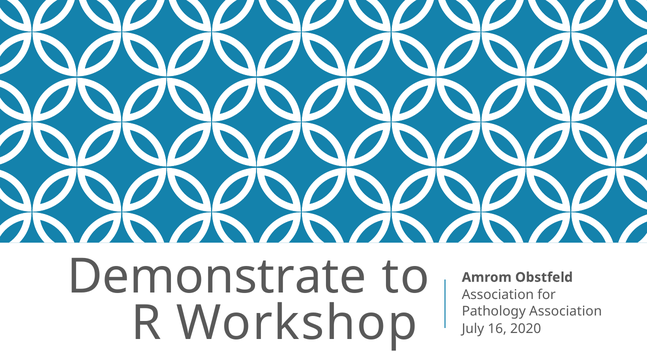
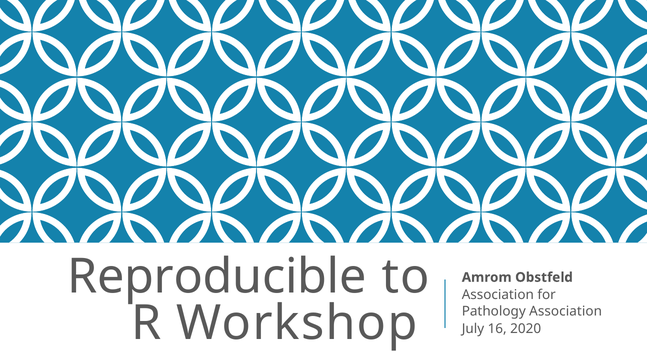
Demonstrate: Demonstrate -> Reproducible
